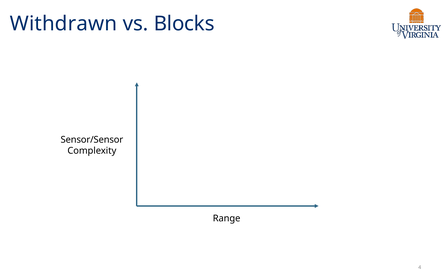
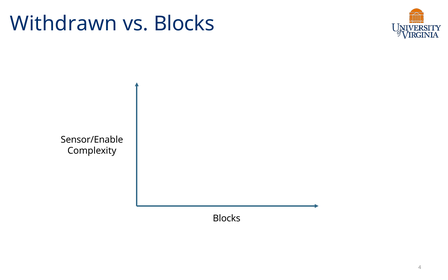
Sensor/Sensor: Sensor/Sensor -> Sensor/Enable
Range at (227, 219): Range -> Blocks
